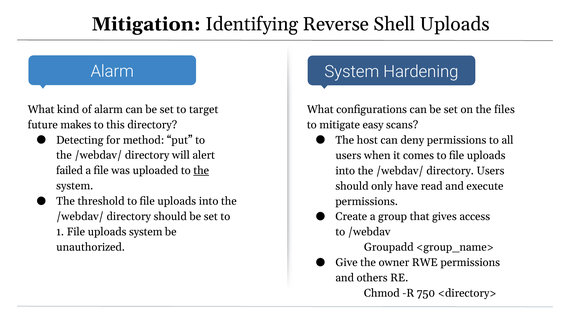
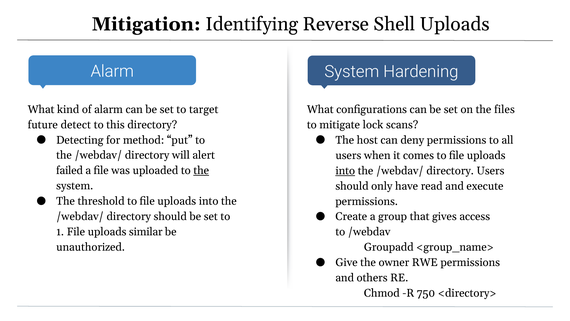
makes: makes -> detect
easy: easy -> lock
into at (345, 171) underline: none -> present
uploads system: system -> similar
